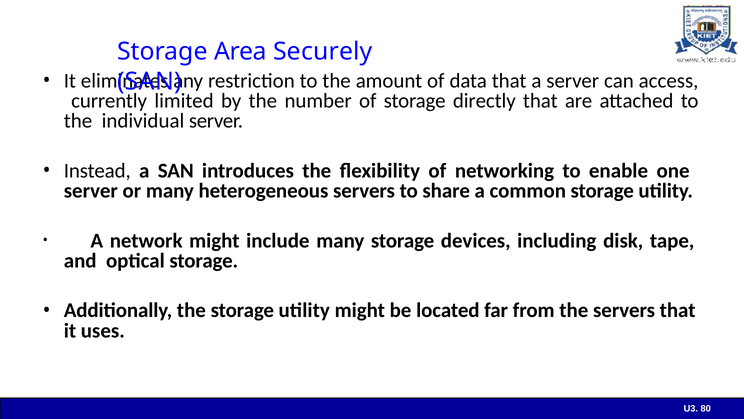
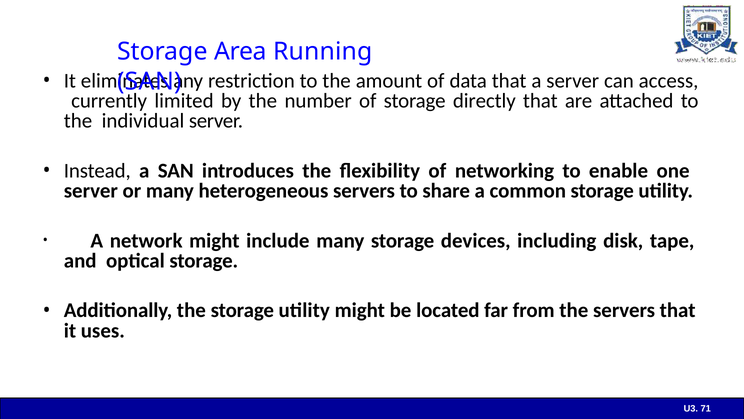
Securely: Securely -> Running
80: 80 -> 71
